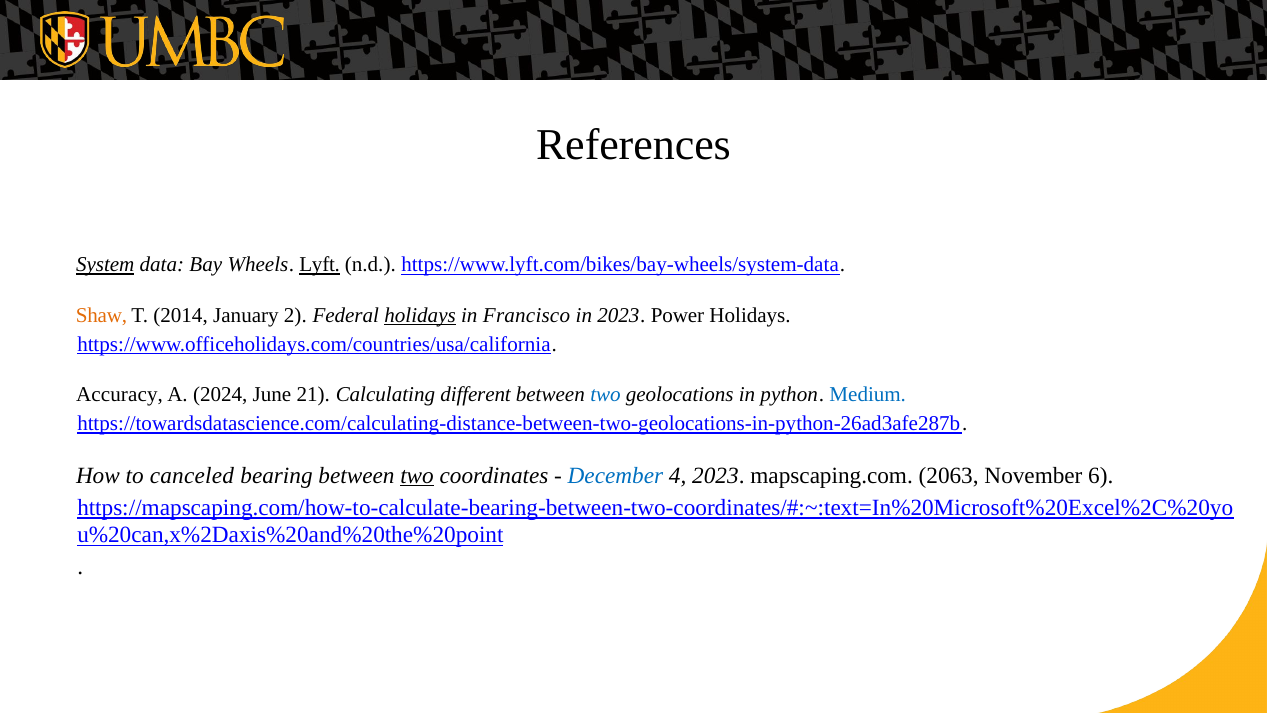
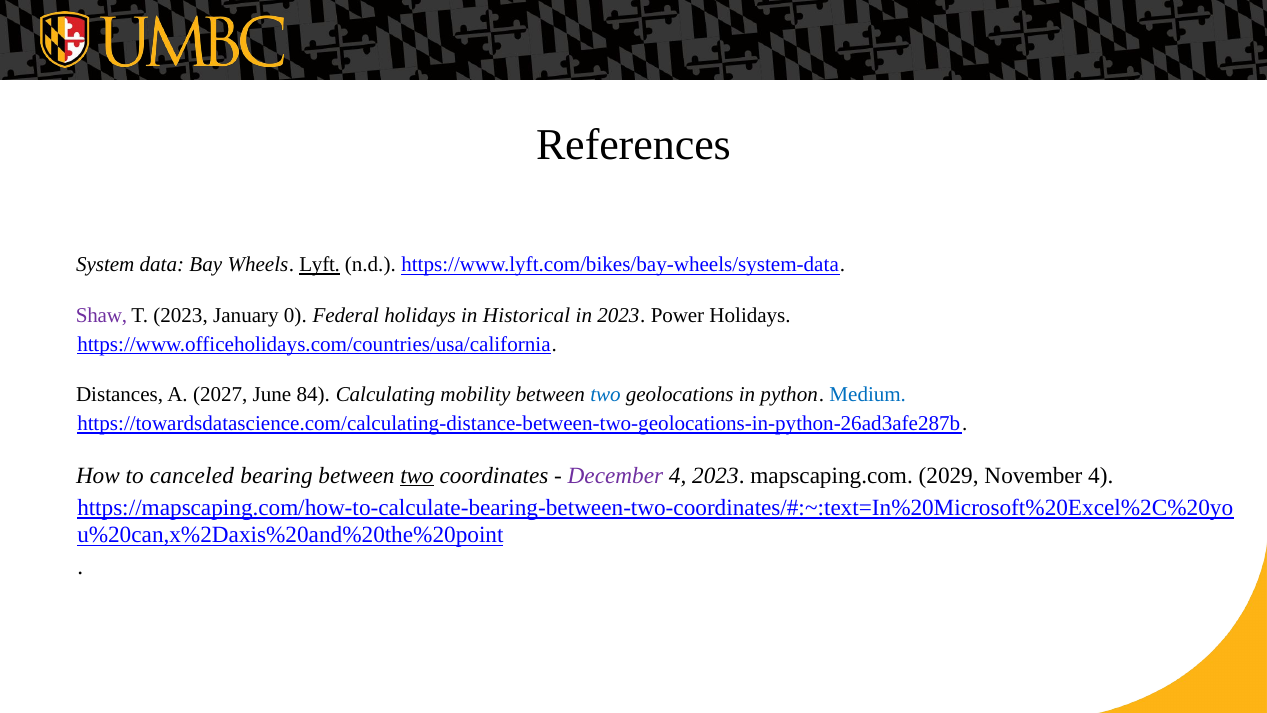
System underline: present -> none
Shaw colour: orange -> purple
T 2014: 2014 -> 2023
2: 2 -> 0
holidays at (420, 315) underline: present -> none
Francisco: Francisco -> Historical
Accuracy: Accuracy -> Distances
2024: 2024 -> 2027
21: 21 -> 84
different: different -> mobility
December colour: blue -> purple
2063: 2063 -> 2029
November 6: 6 -> 4
